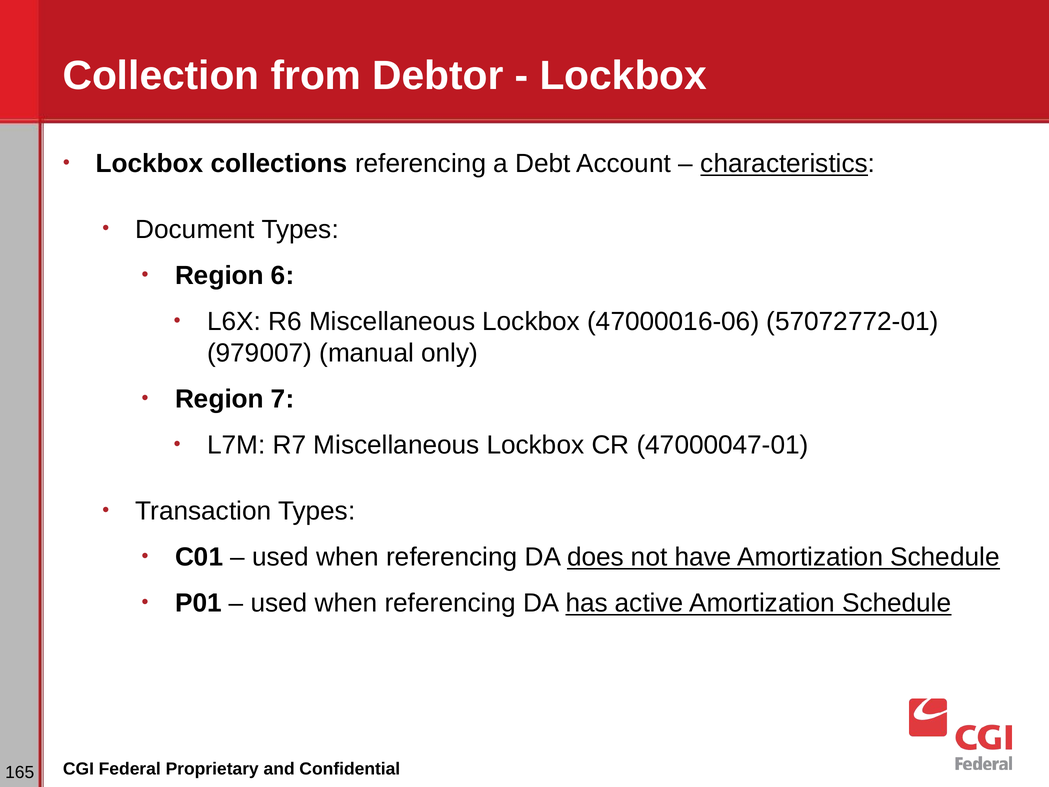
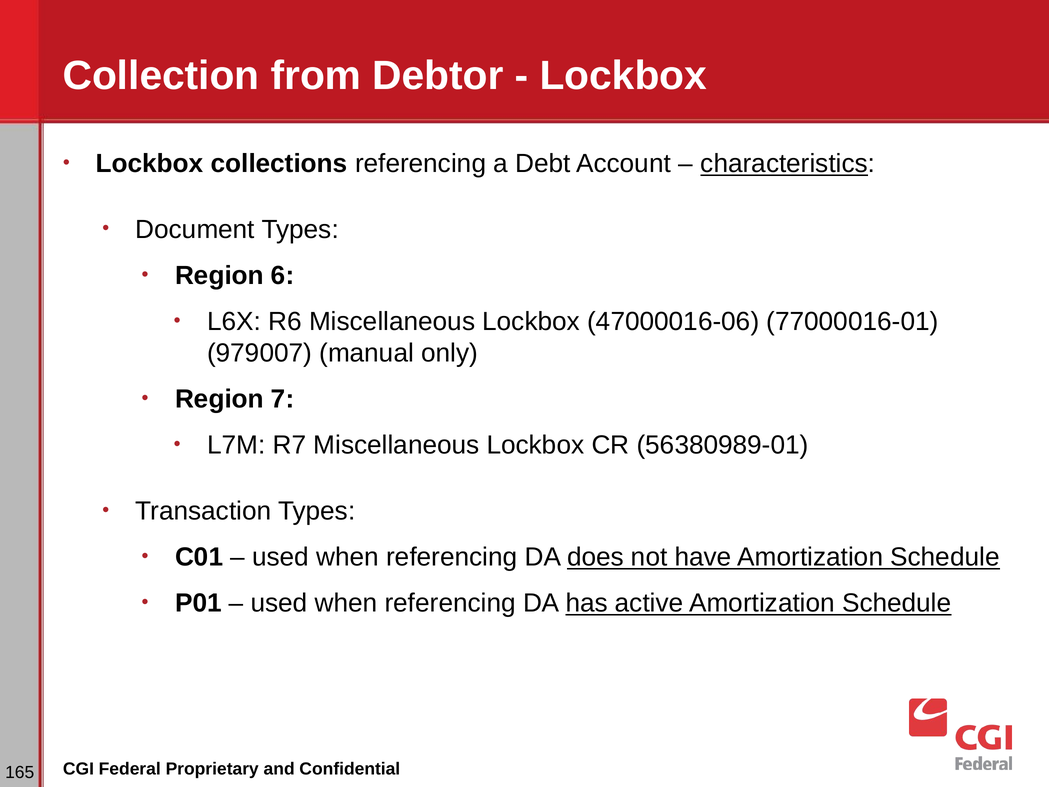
57072772-01: 57072772-01 -> 77000016-01
47000047-01: 47000047-01 -> 56380989-01
